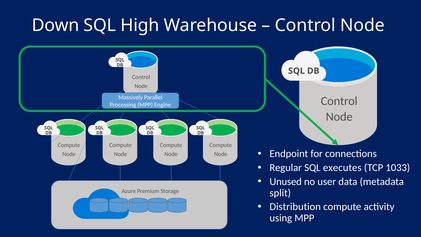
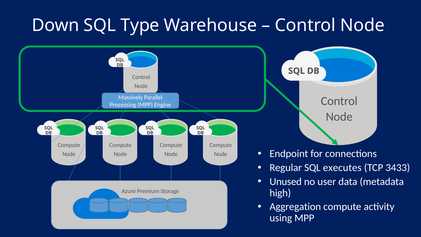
High: High -> Type
1033: 1033 -> 3433
split: split -> high
Distribution: Distribution -> Aggregation
